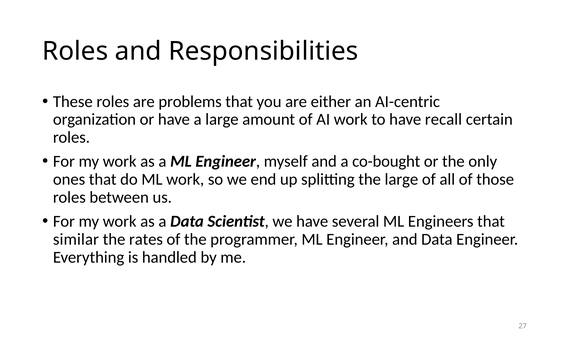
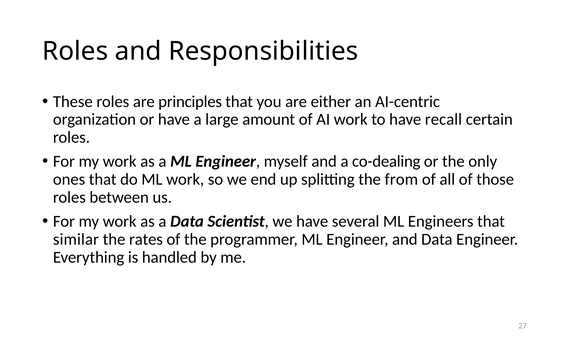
problems: problems -> principles
co-bought: co-bought -> co-dealing
the large: large -> from
